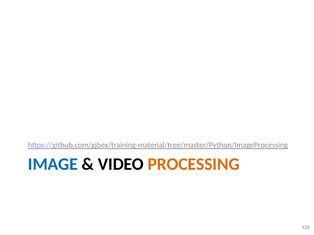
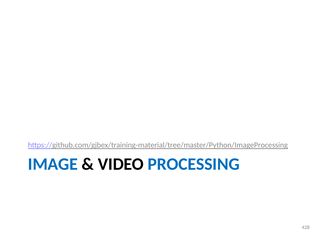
PROCESSING colour: orange -> blue
